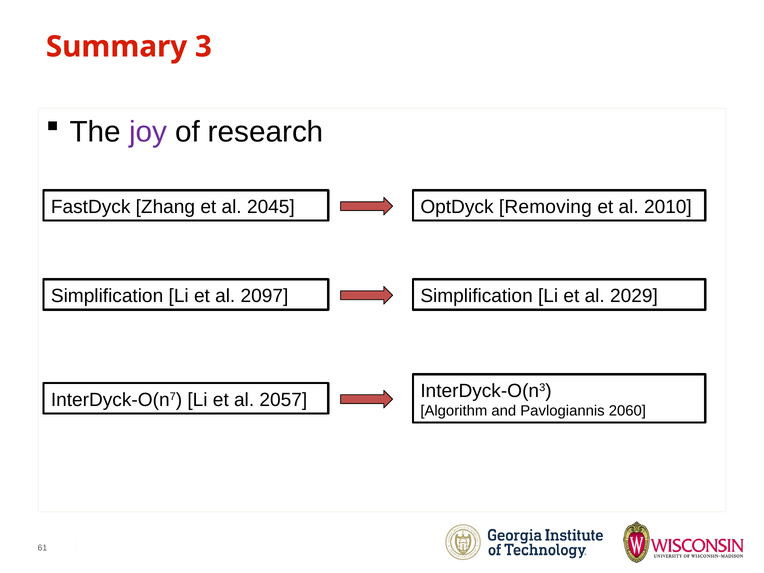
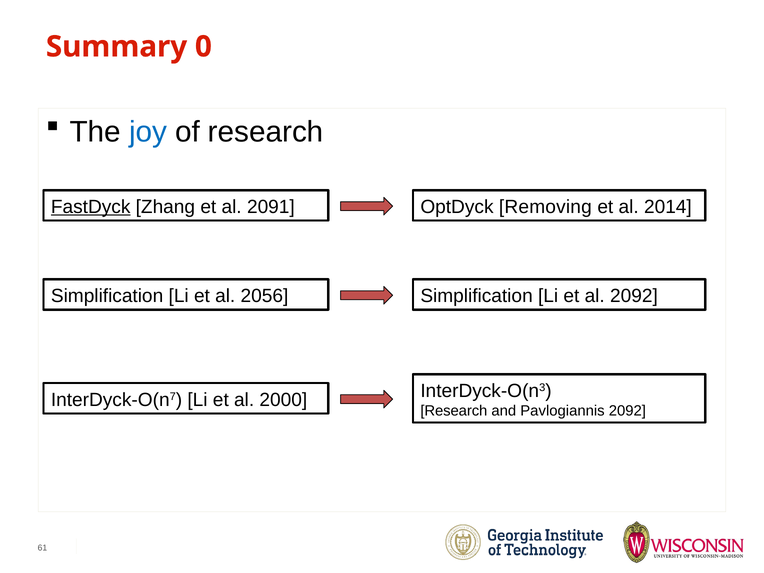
3: 3 -> 0
joy colour: purple -> blue
FastDyck underline: none -> present
2045: 2045 -> 2091
2010: 2010 -> 2014
2097: 2097 -> 2056
al 2029: 2029 -> 2092
2057: 2057 -> 2000
Algorithm at (454, 411): Algorithm -> Research
Pavlogiannis 2060: 2060 -> 2092
